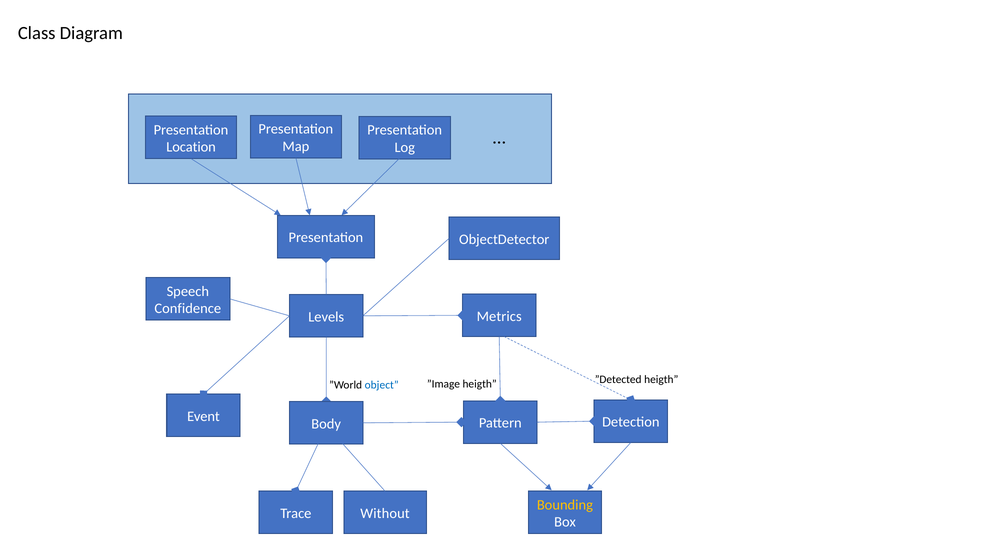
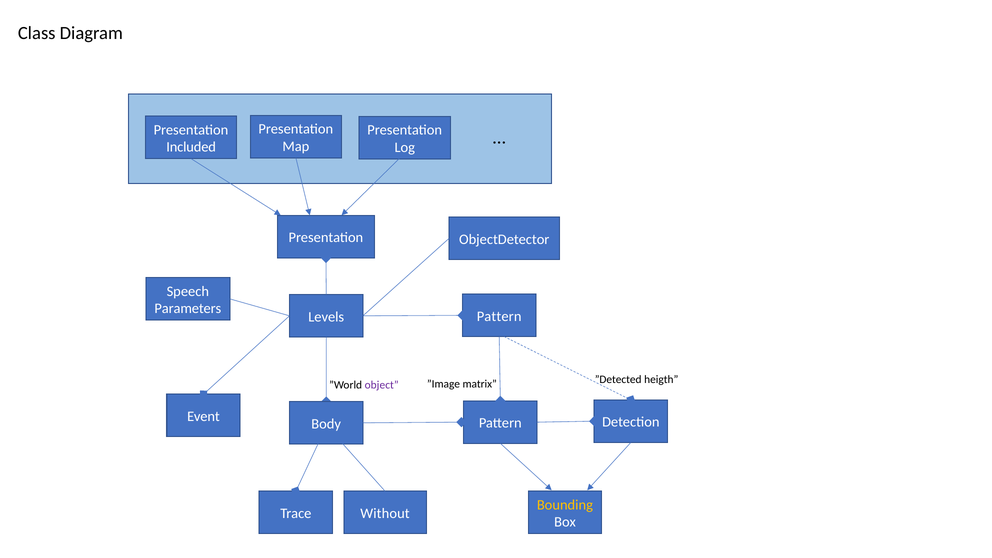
Location: Location -> Included
Confidence: Confidence -> Parameters
Metrics at (499, 316): Metrics -> Pattern
object colour: blue -> purple
”Image heigth: heigth -> matrix
